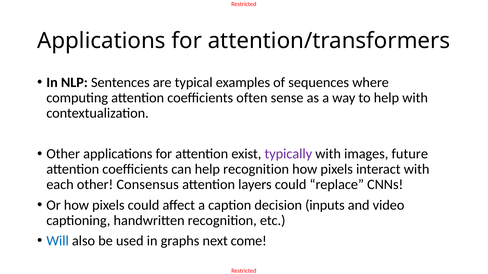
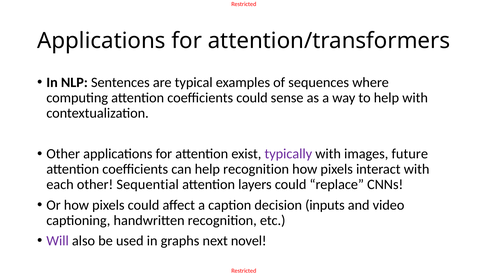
coefficients often: often -> could
Consensus: Consensus -> Sequential
Will colour: blue -> purple
come: come -> novel
